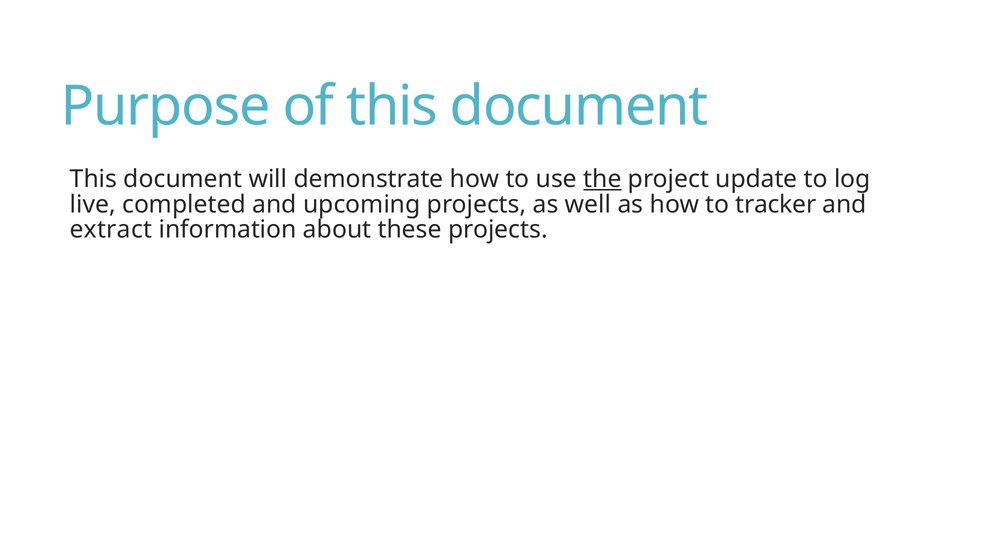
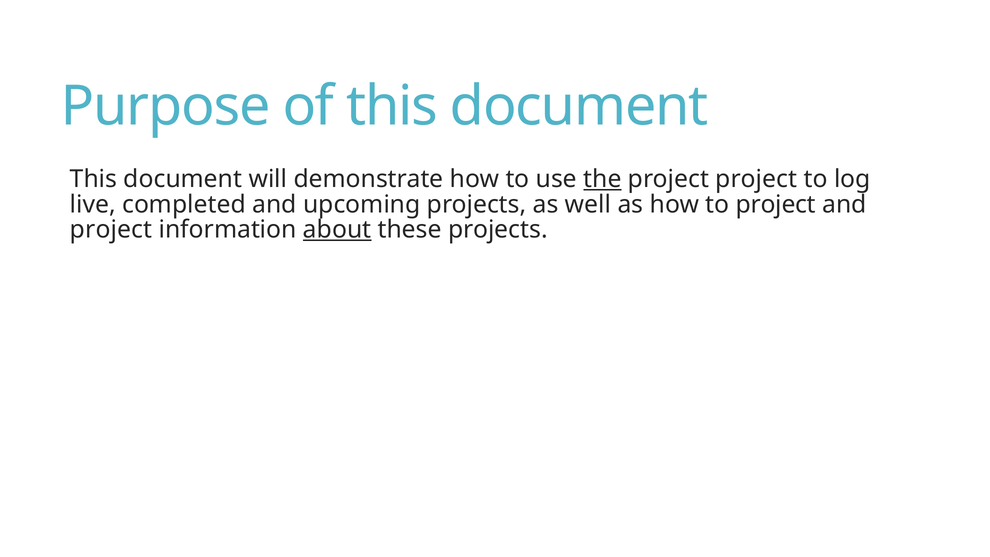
project update: update -> project
to tracker: tracker -> project
extract at (111, 230): extract -> project
about underline: none -> present
